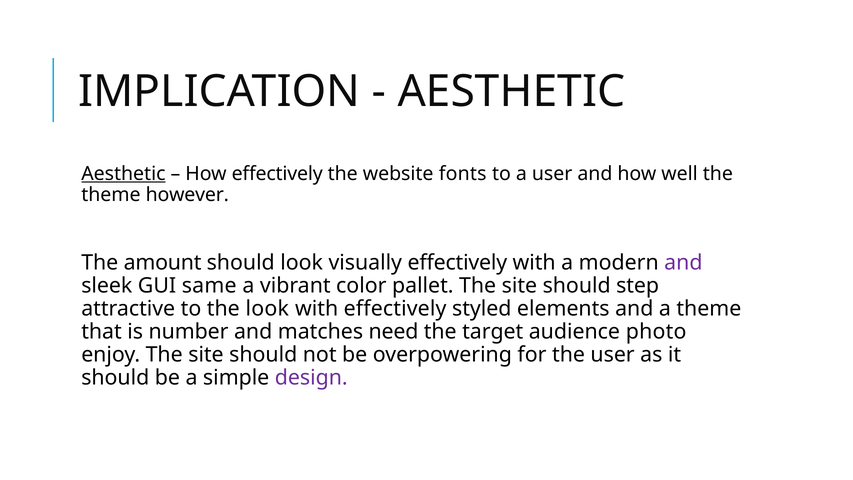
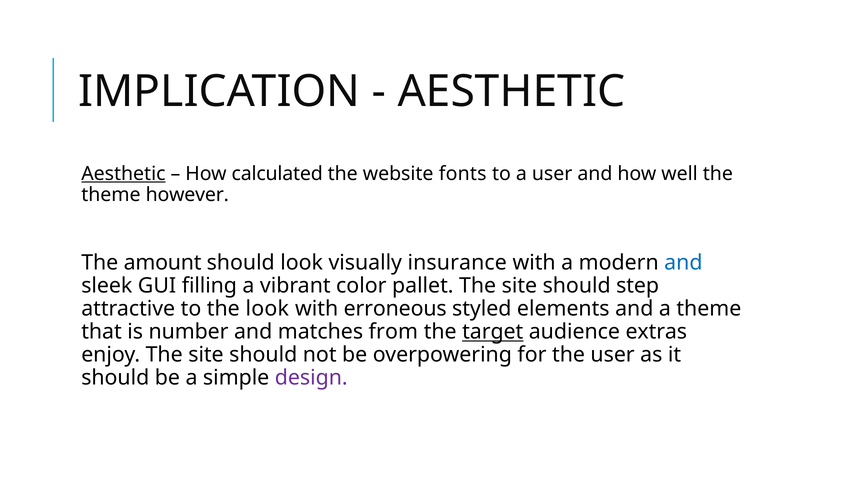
How effectively: effectively -> calculated
visually effectively: effectively -> insurance
and at (683, 263) colour: purple -> blue
same: same -> filling
with effectively: effectively -> erroneous
need: need -> from
target underline: none -> present
photo: photo -> extras
